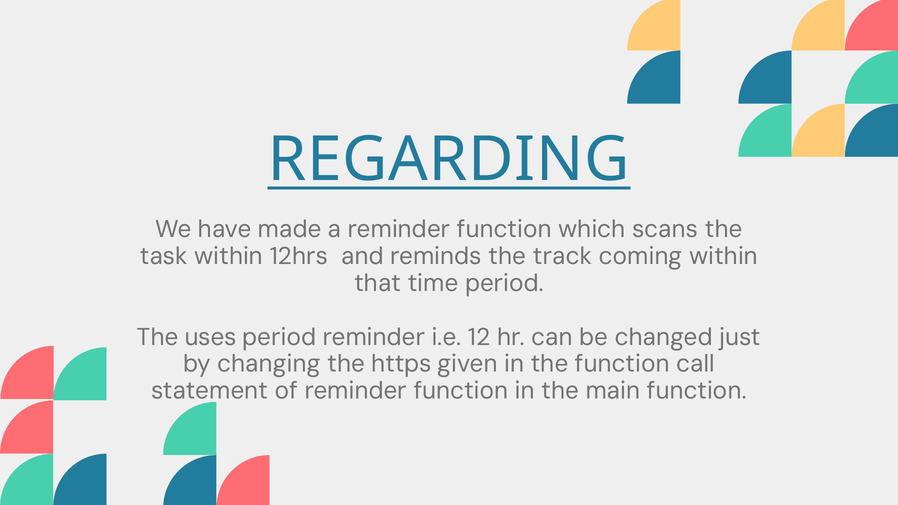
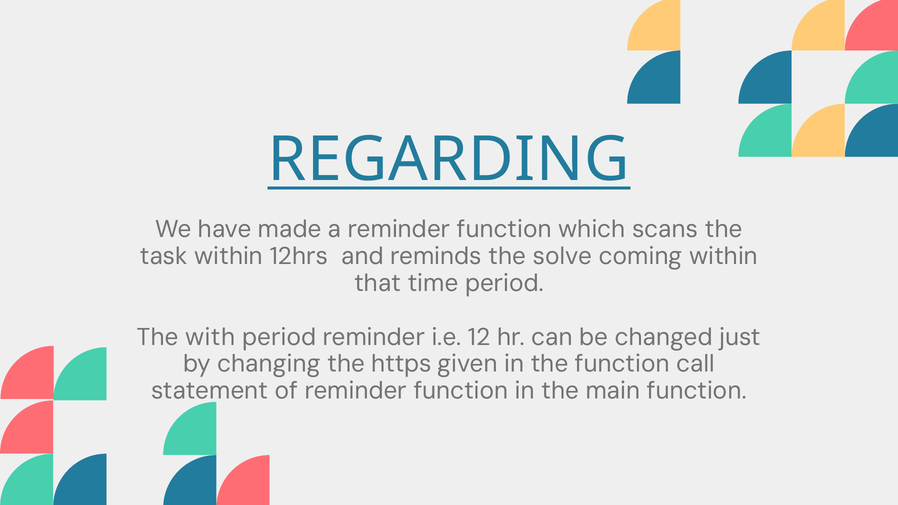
track: track -> solve
uses: uses -> with
